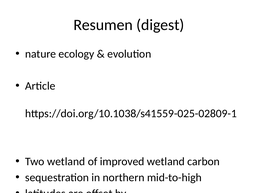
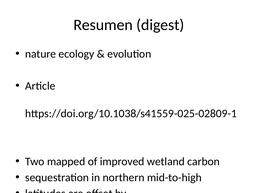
Two wetland: wetland -> mapped
